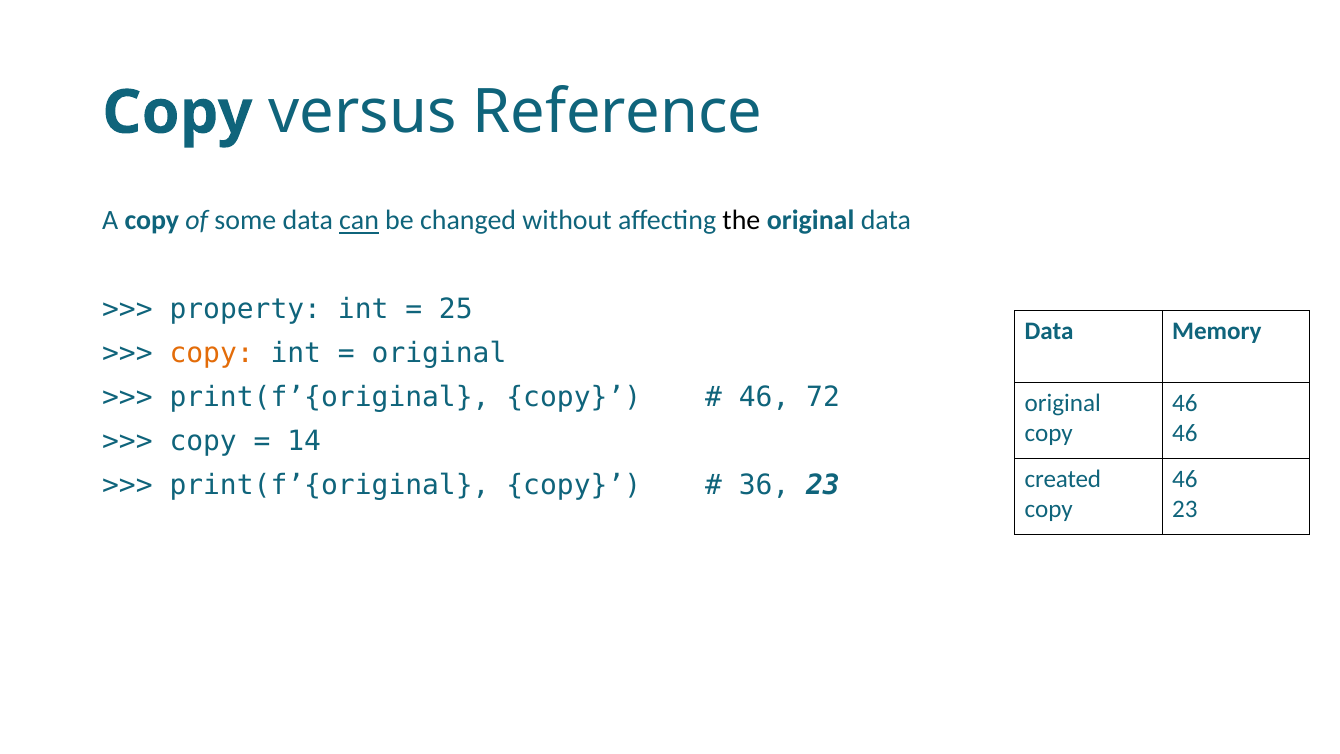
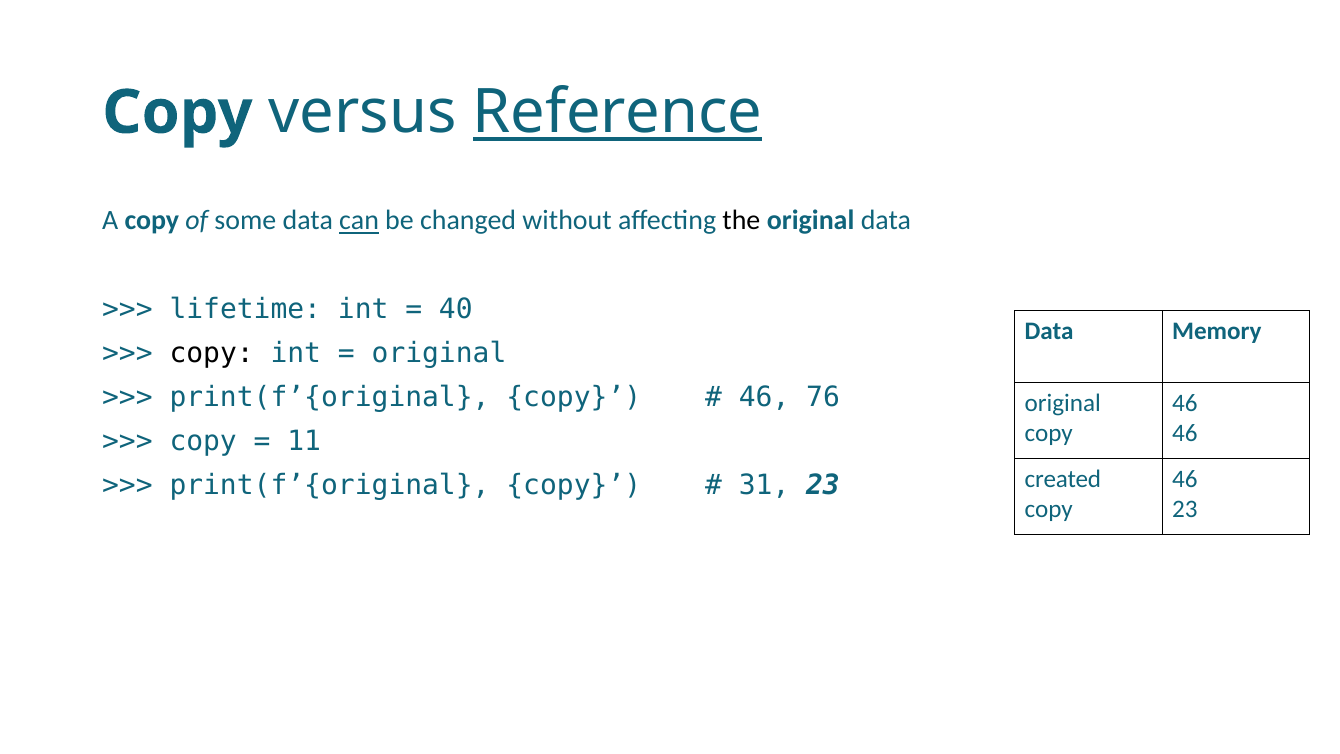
Reference underline: none -> present
property: property -> lifetime
25: 25 -> 40
copy at (212, 353) colour: orange -> black
72: 72 -> 76
14: 14 -> 11
36: 36 -> 31
